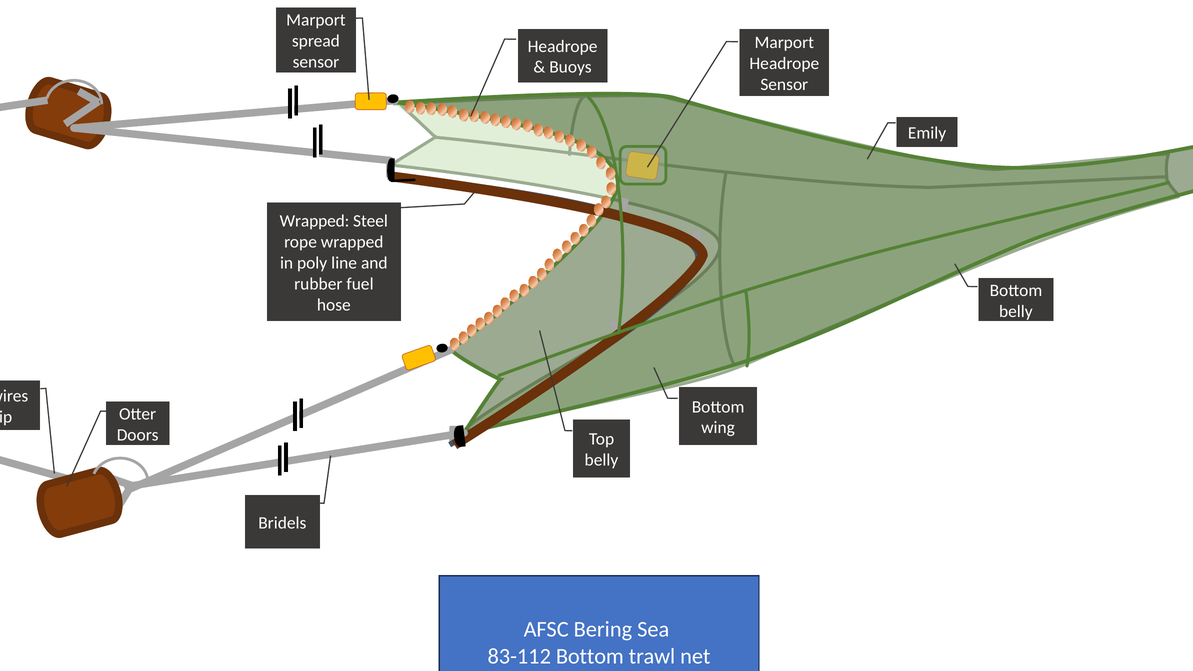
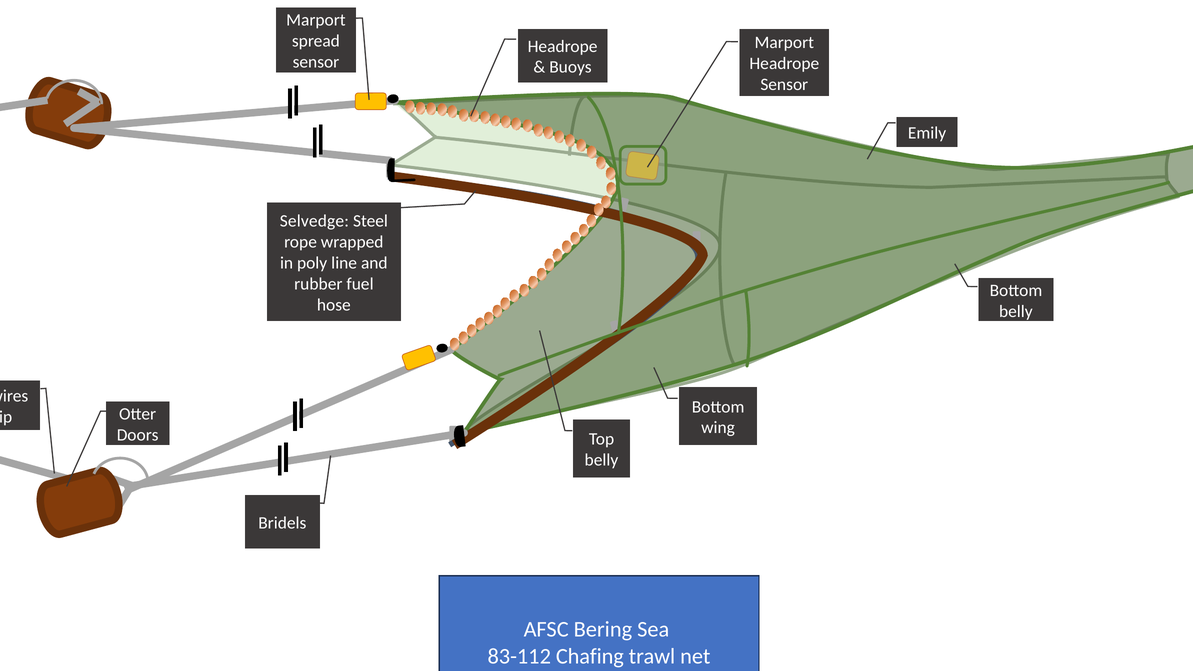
Wrapped at (315, 221): Wrapped -> Selvedge
83-112 Bottom: Bottom -> Chafing
